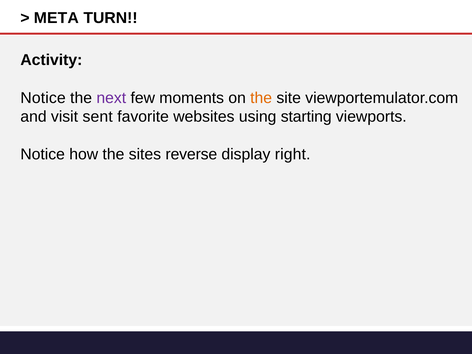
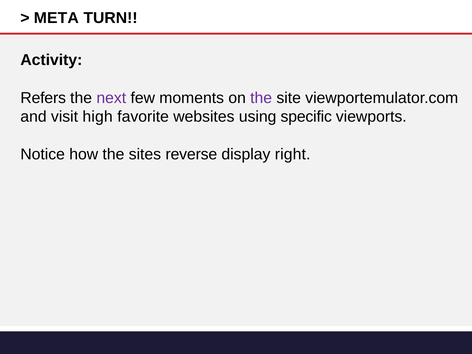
Notice at (43, 98): Notice -> Refers
the at (261, 98) colour: orange -> purple
sent: sent -> high
starting: starting -> specific
